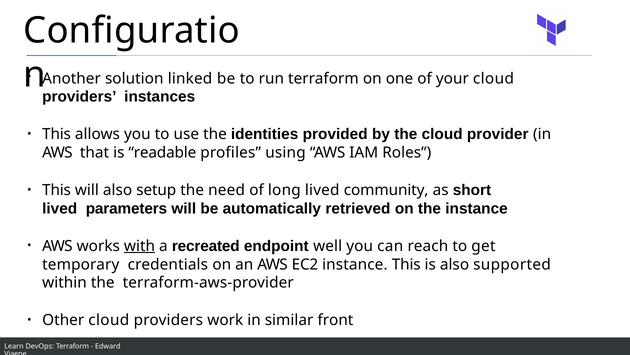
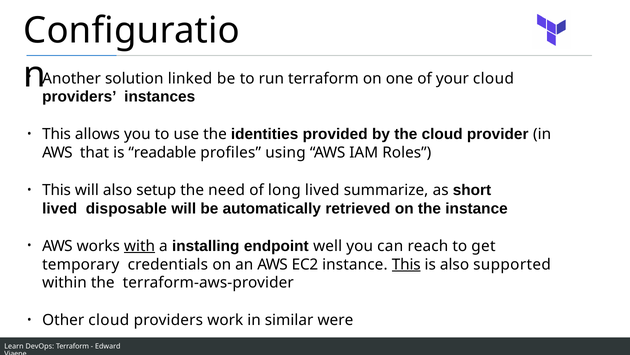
community: community -> summarize
parameters: parameters -> disposable
recreated: recreated -> installing
This at (406, 264) underline: none -> present
front: front -> were
